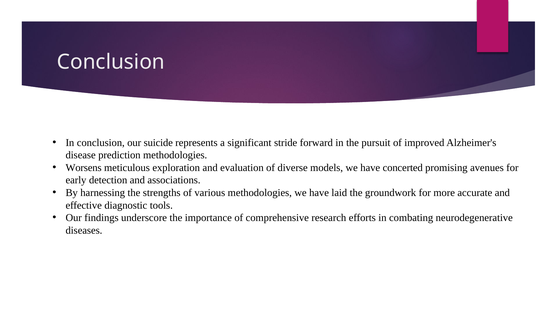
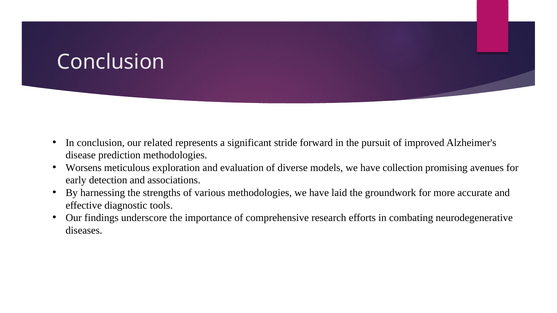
suicide: suicide -> related
concerted: concerted -> collection
